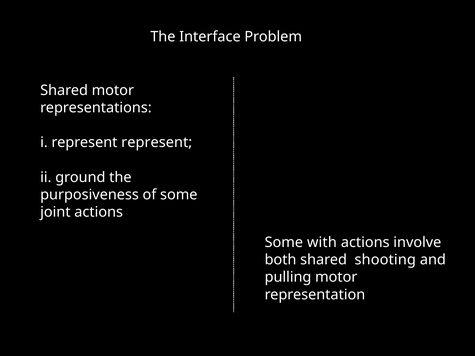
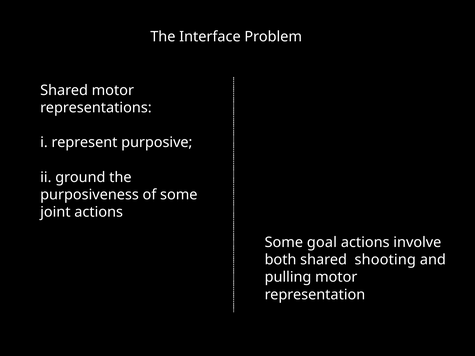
represent represent: represent -> purposive
with: with -> goal
